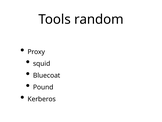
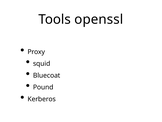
random: random -> openssl
